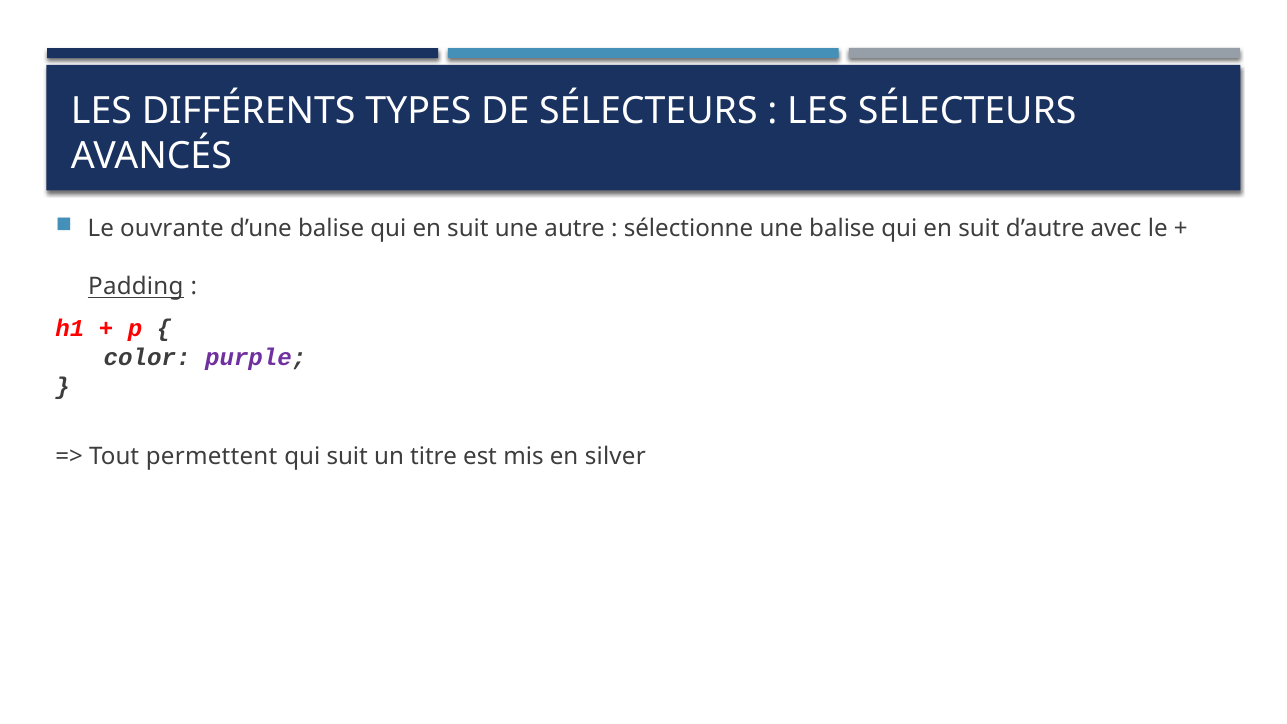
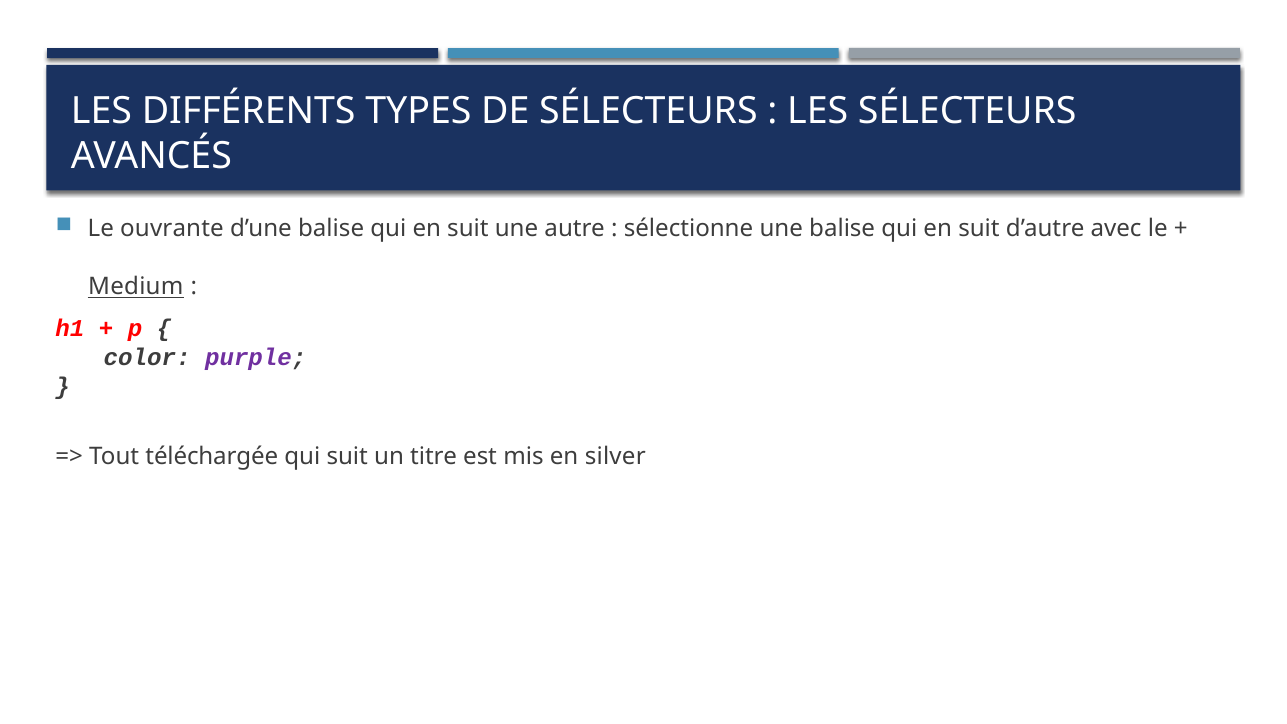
Padding: Padding -> Medium
permettent: permettent -> téléchargée
